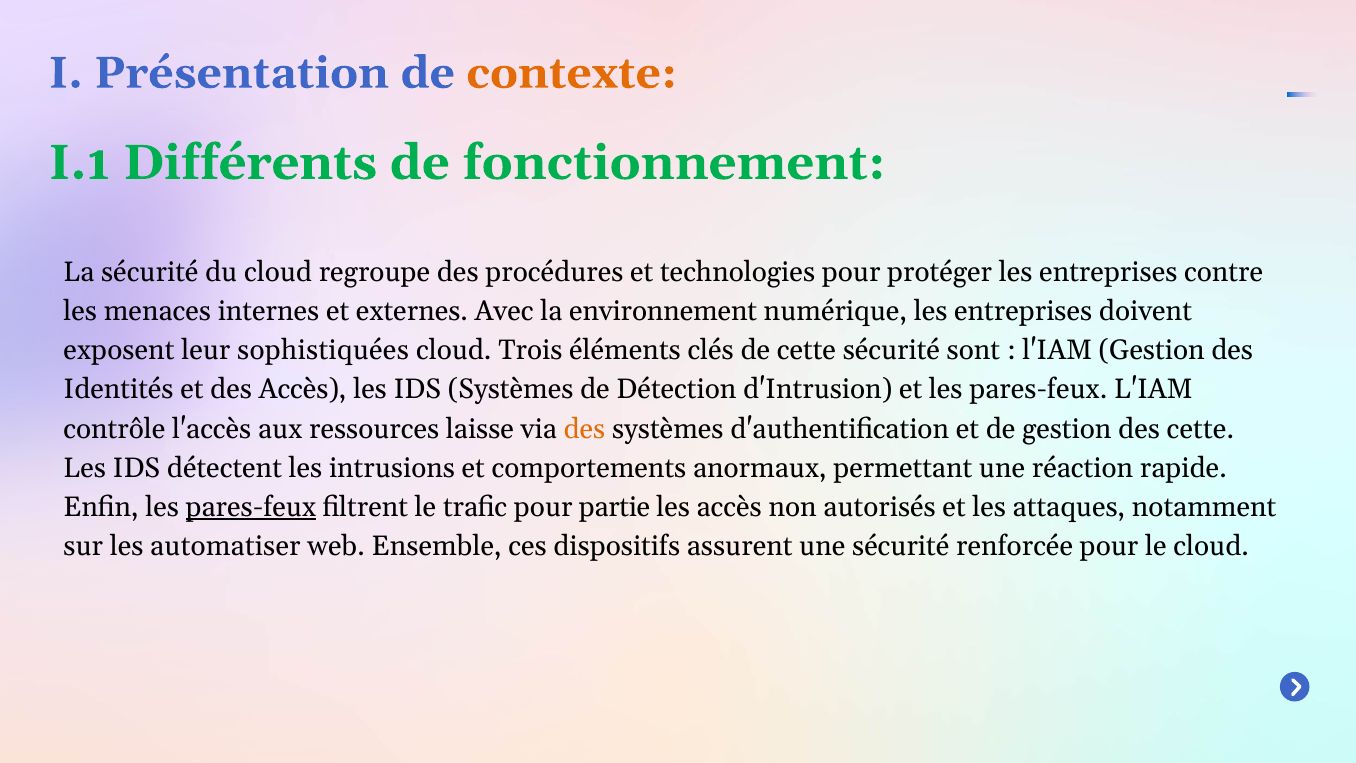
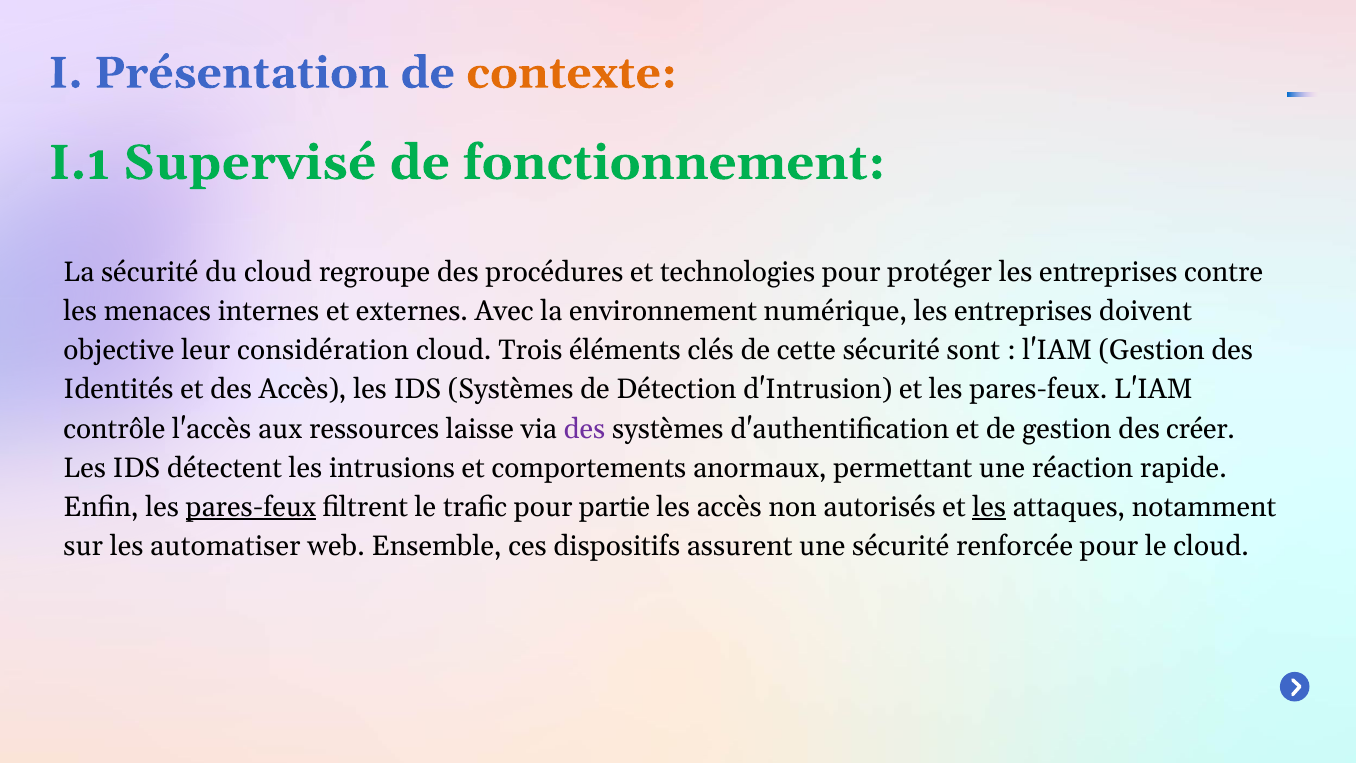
Différents: Différents -> Supervisé
exposent: exposent -> objective
sophistiquées: sophistiquées -> considération
des at (584, 429) colour: orange -> purple
des cette: cette -> créer
les at (989, 507) underline: none -> present
